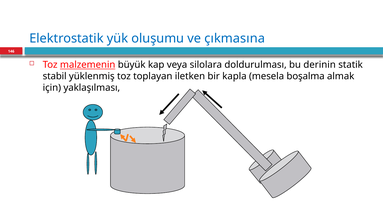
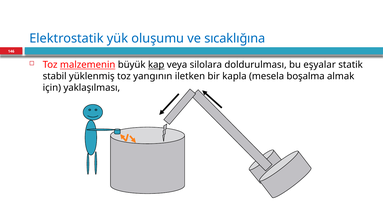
çıkmasına: çıkmasına -> sıcaklığına
kap underline: none -> present
derinin: derinin -> eşyalar
toplayan: toplayan -> yangının
